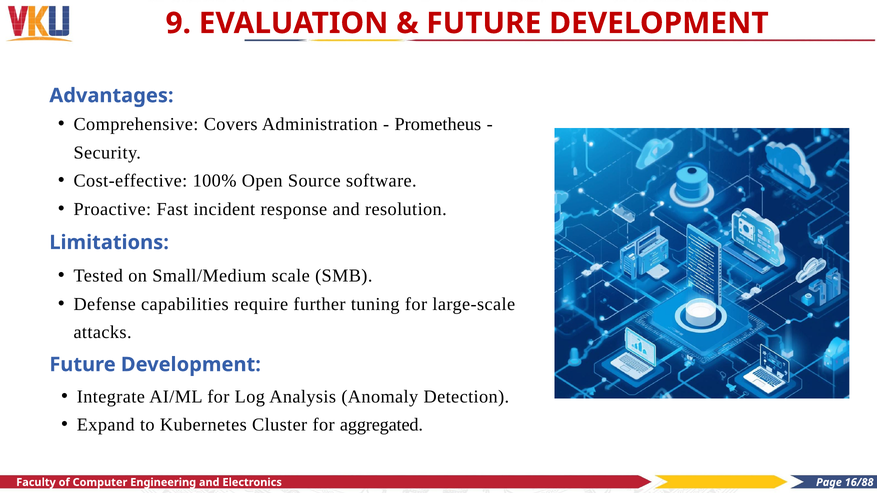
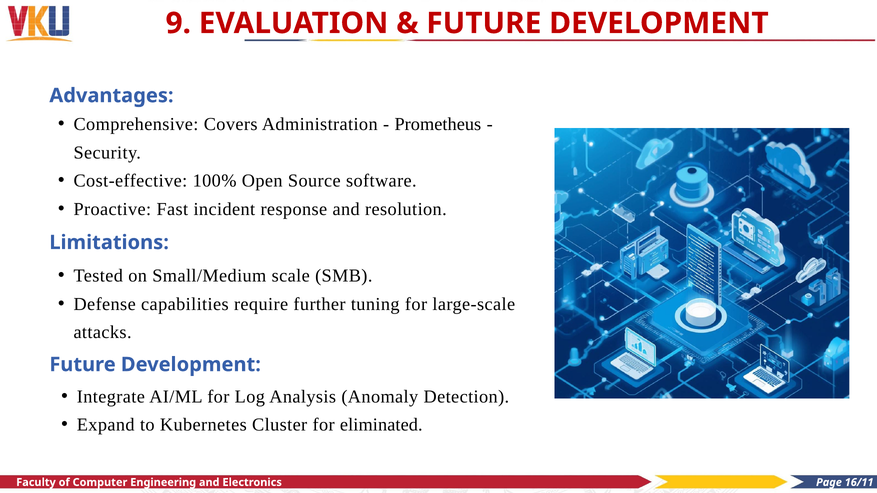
aggregated: aggregated -> eliminated
16/88: 16/88 -> 16/11
